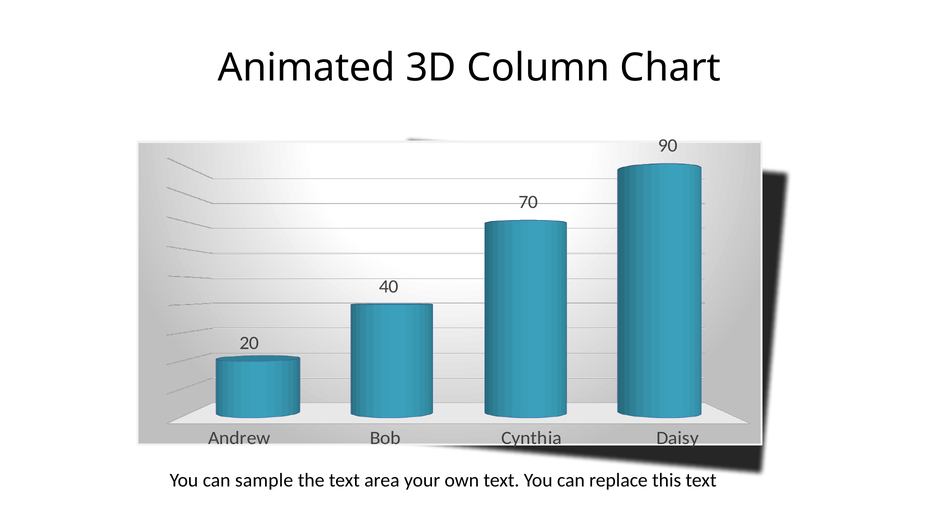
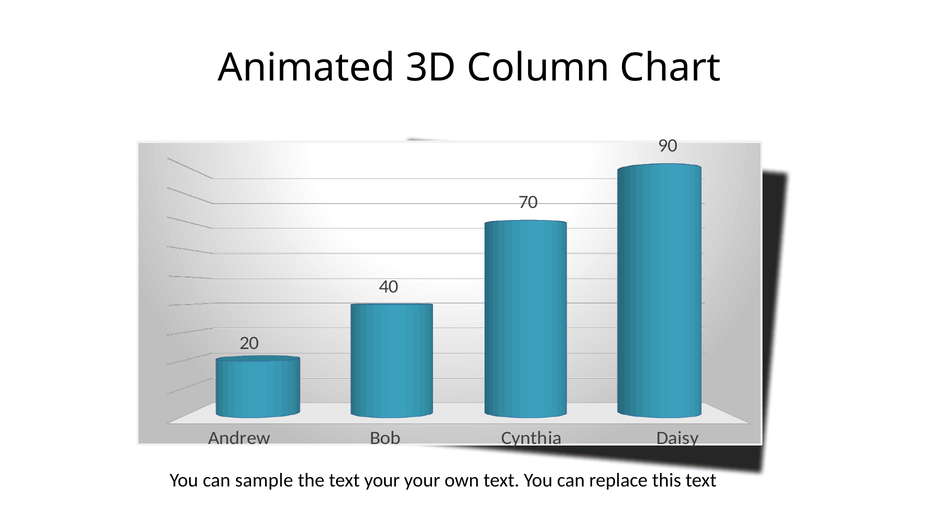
text area: area -> your
